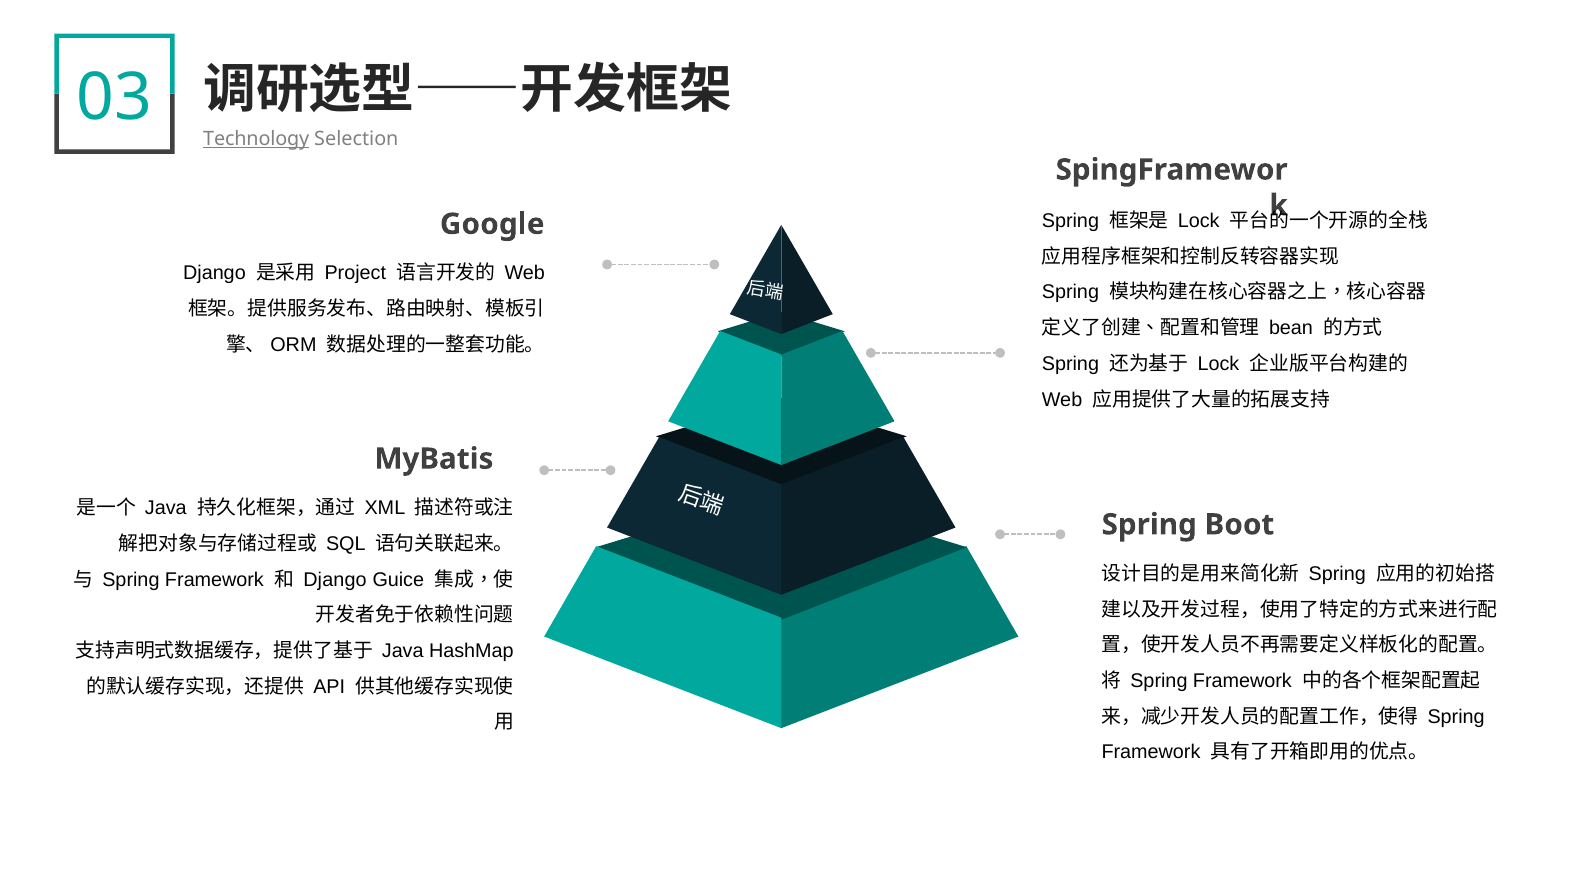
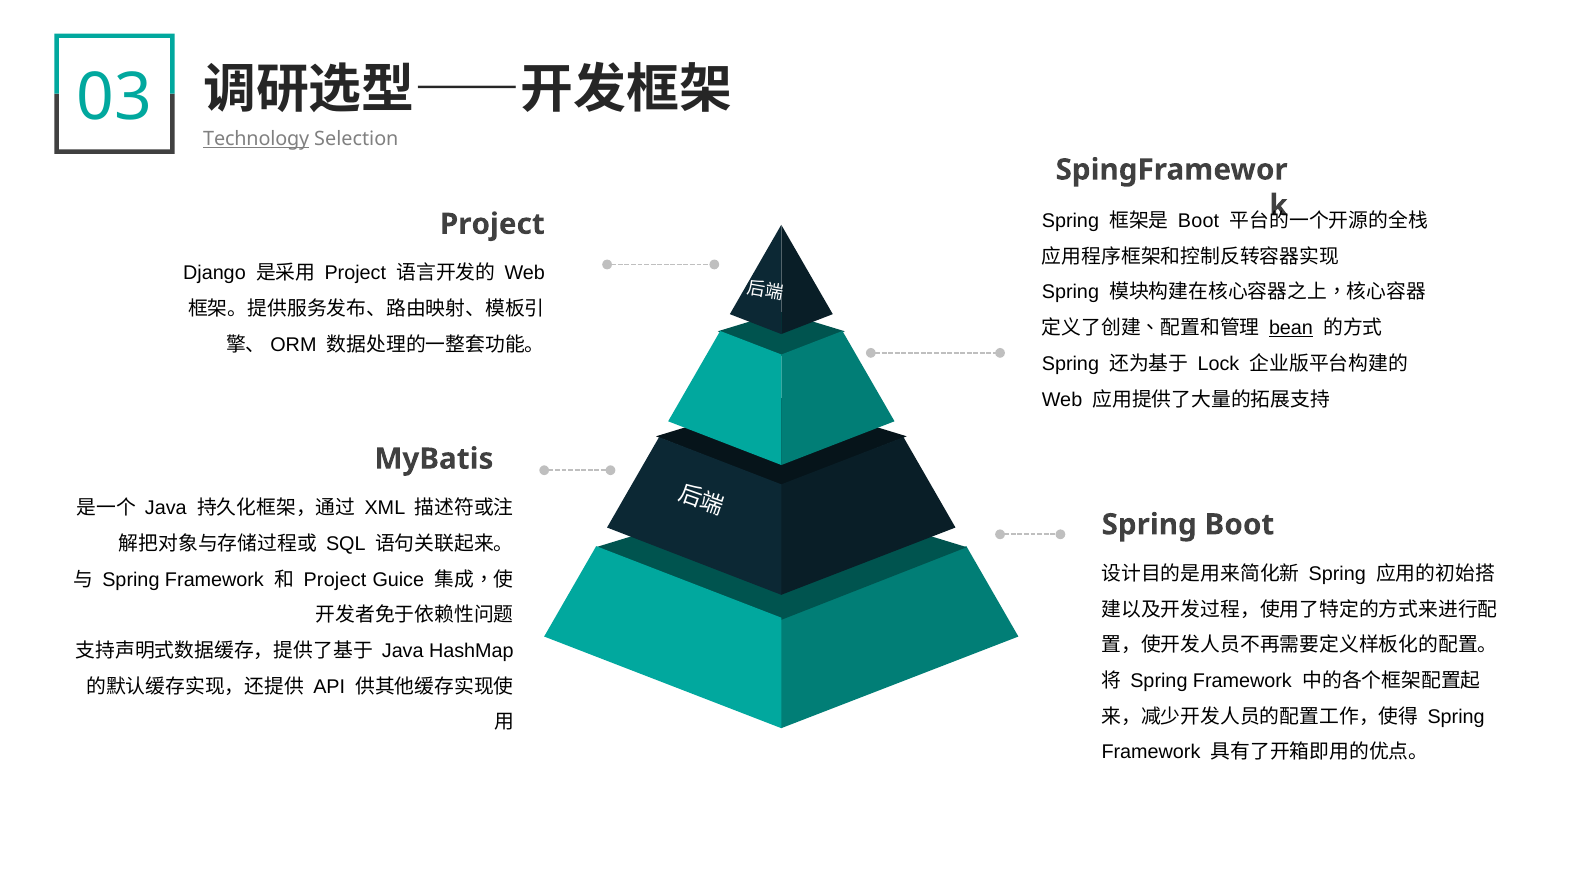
Lock at (1199, 221): Lock -> Boot
Google at (492, 224): Google -> Project
bean underline: none -> present
Django at (335, 579): Django -> Project
